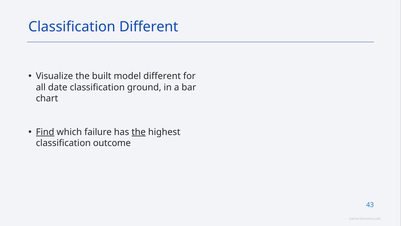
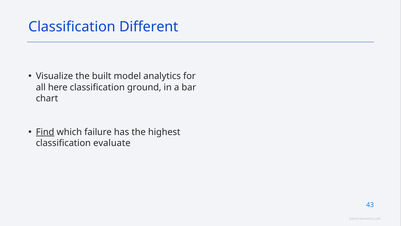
model different: different -> analytics
date: date -> here
the at (139, 132) underline: present -> none
outcome: outcome -> evaluate
